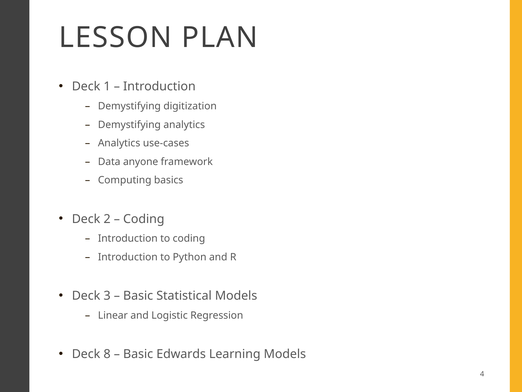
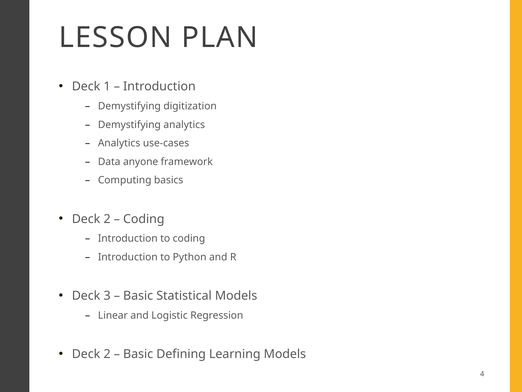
8 at (107, 354): 8 -> 2
Edwards: Edwards -> Defining
